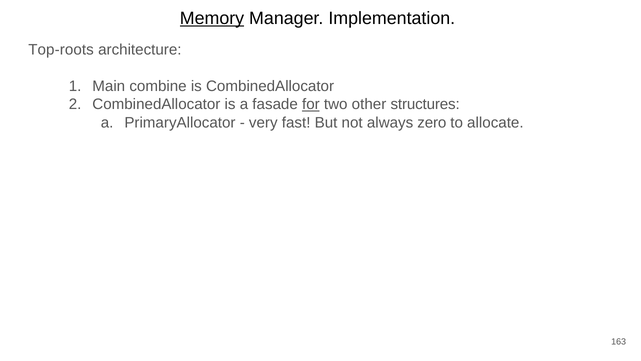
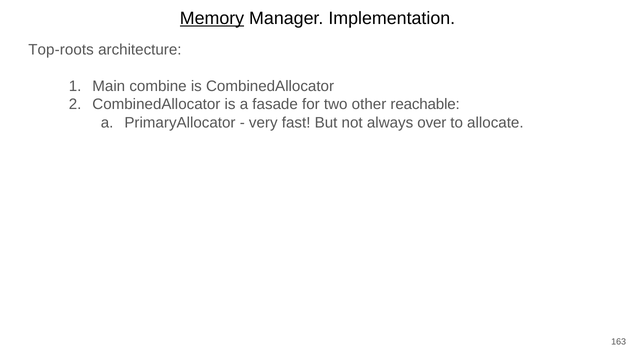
for underline: present -> none
structures: structures -> reachable
zero: zero -> over
